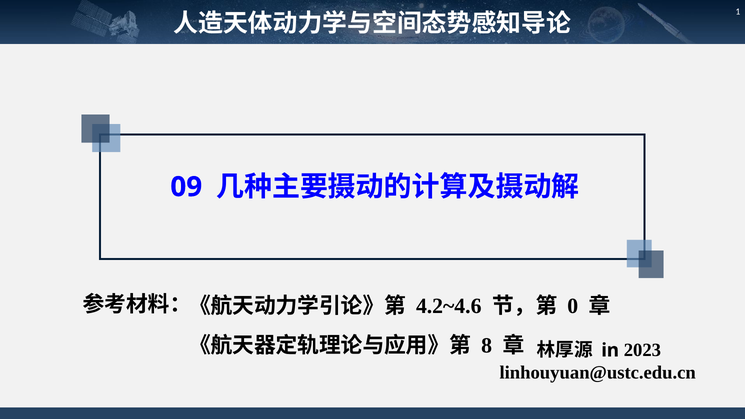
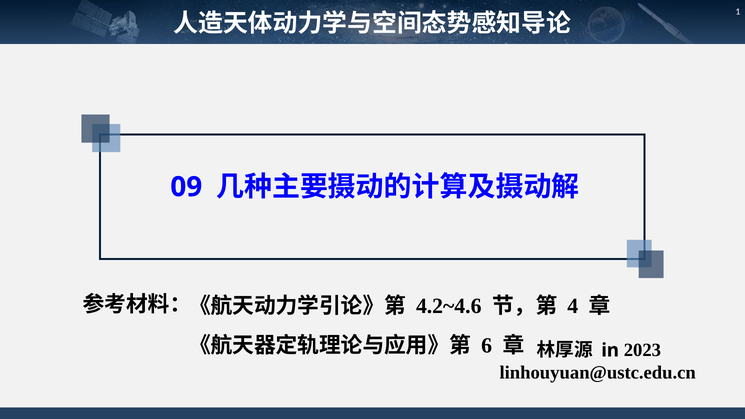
0: 0 -> 4
8: 8 -> 6
